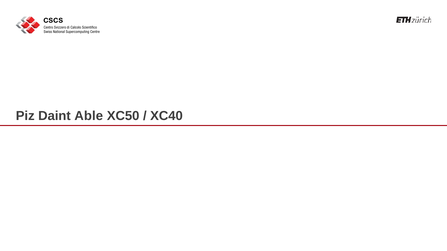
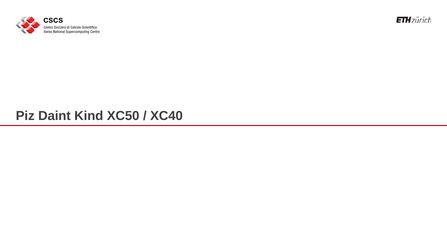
Able: Able -> Kind
